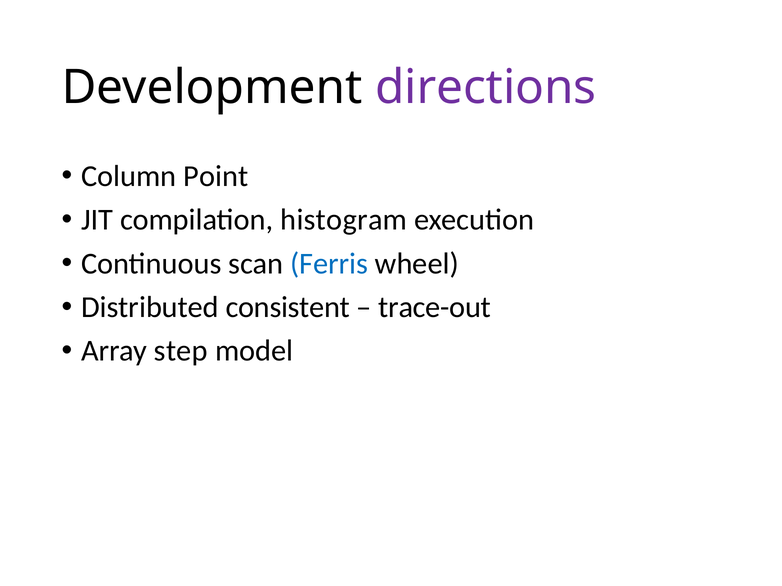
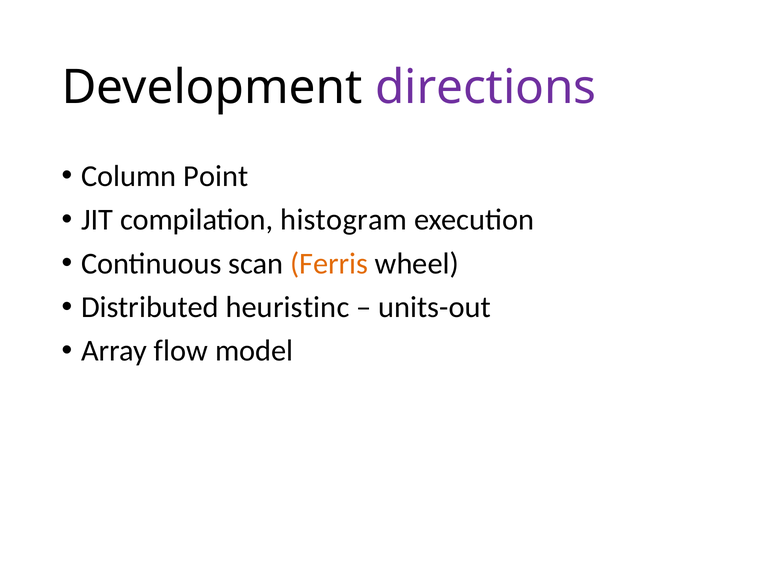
Ferris colour: blue -> orange
consistent: consistent -> heuristinc
trace-out: trace-out -> units-out
step: step -> flow
